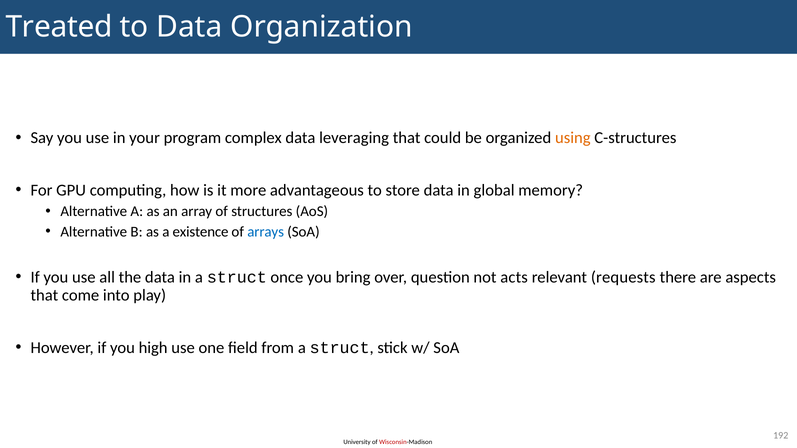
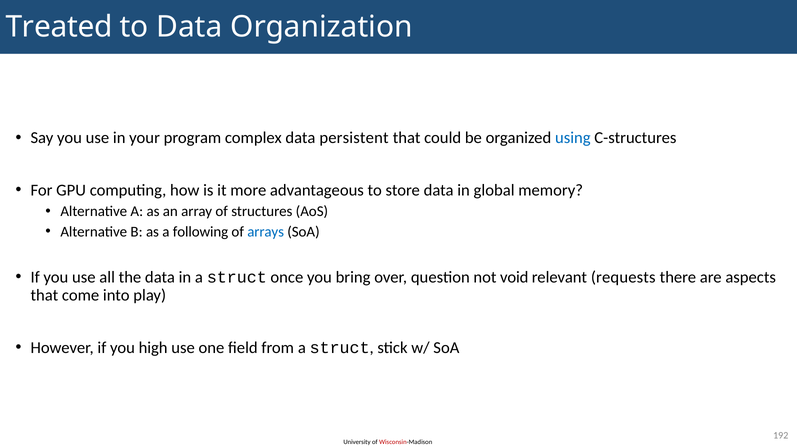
leveraging: leveraging -> persistent
using colour: orange -> blue
existence: existence -> following
acts: acts -> void
